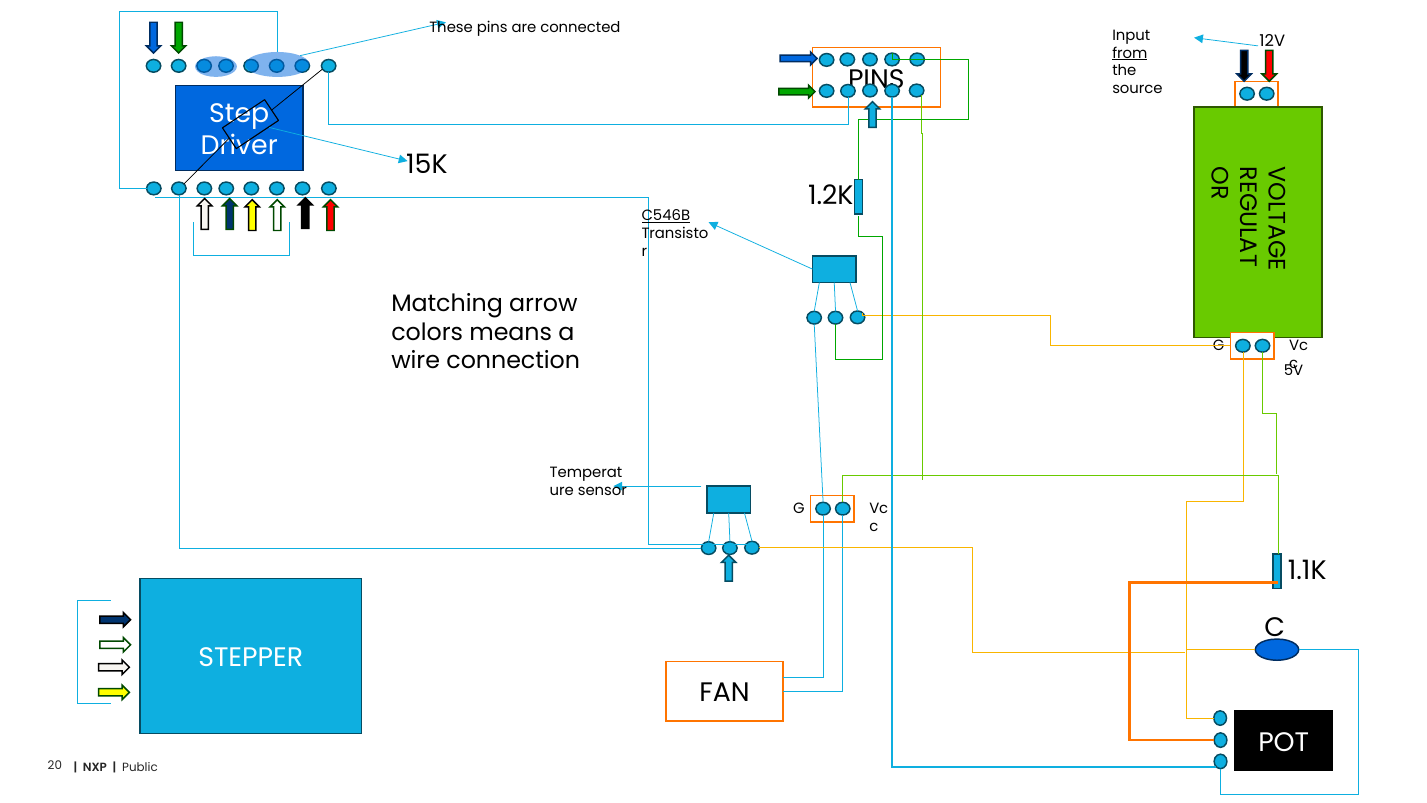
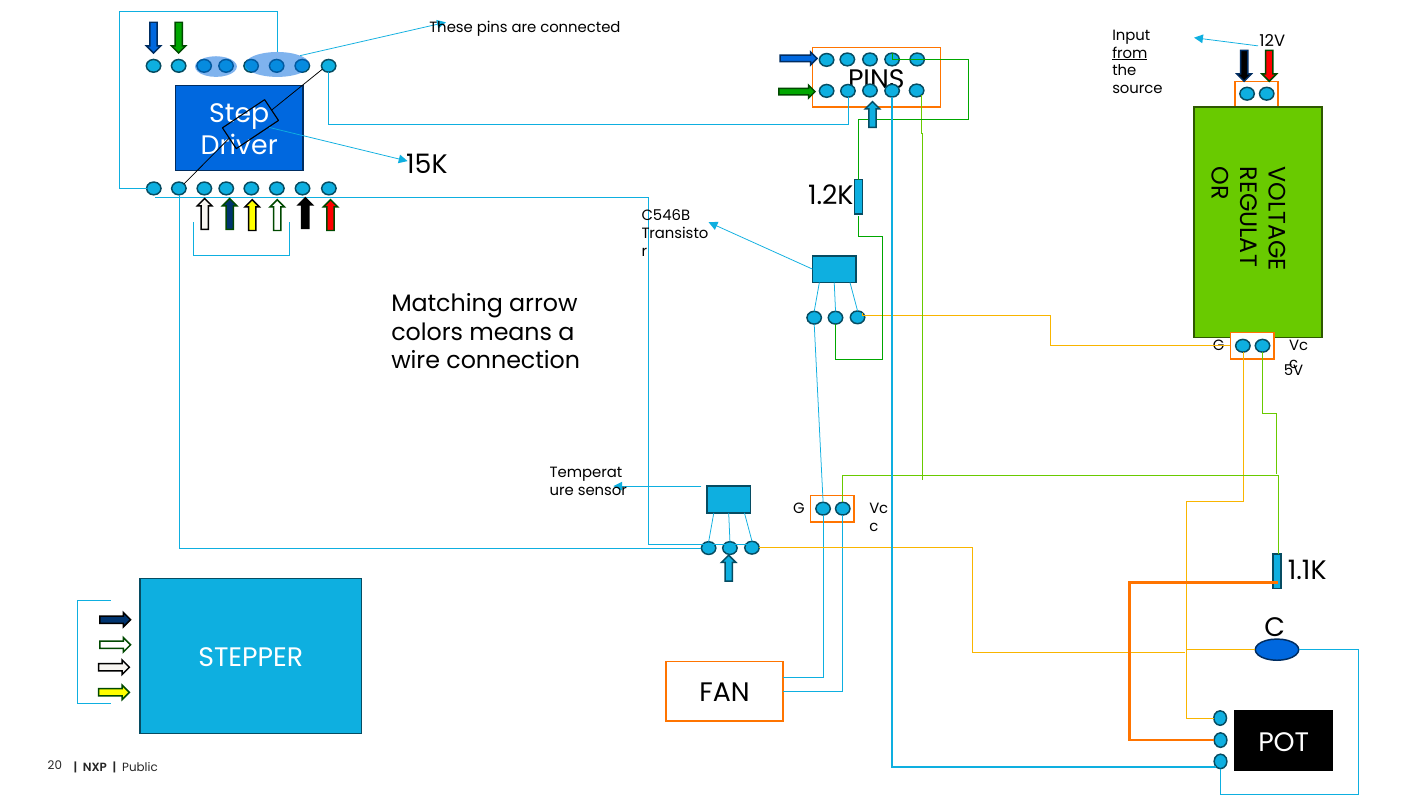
C546B underline: present -> none
